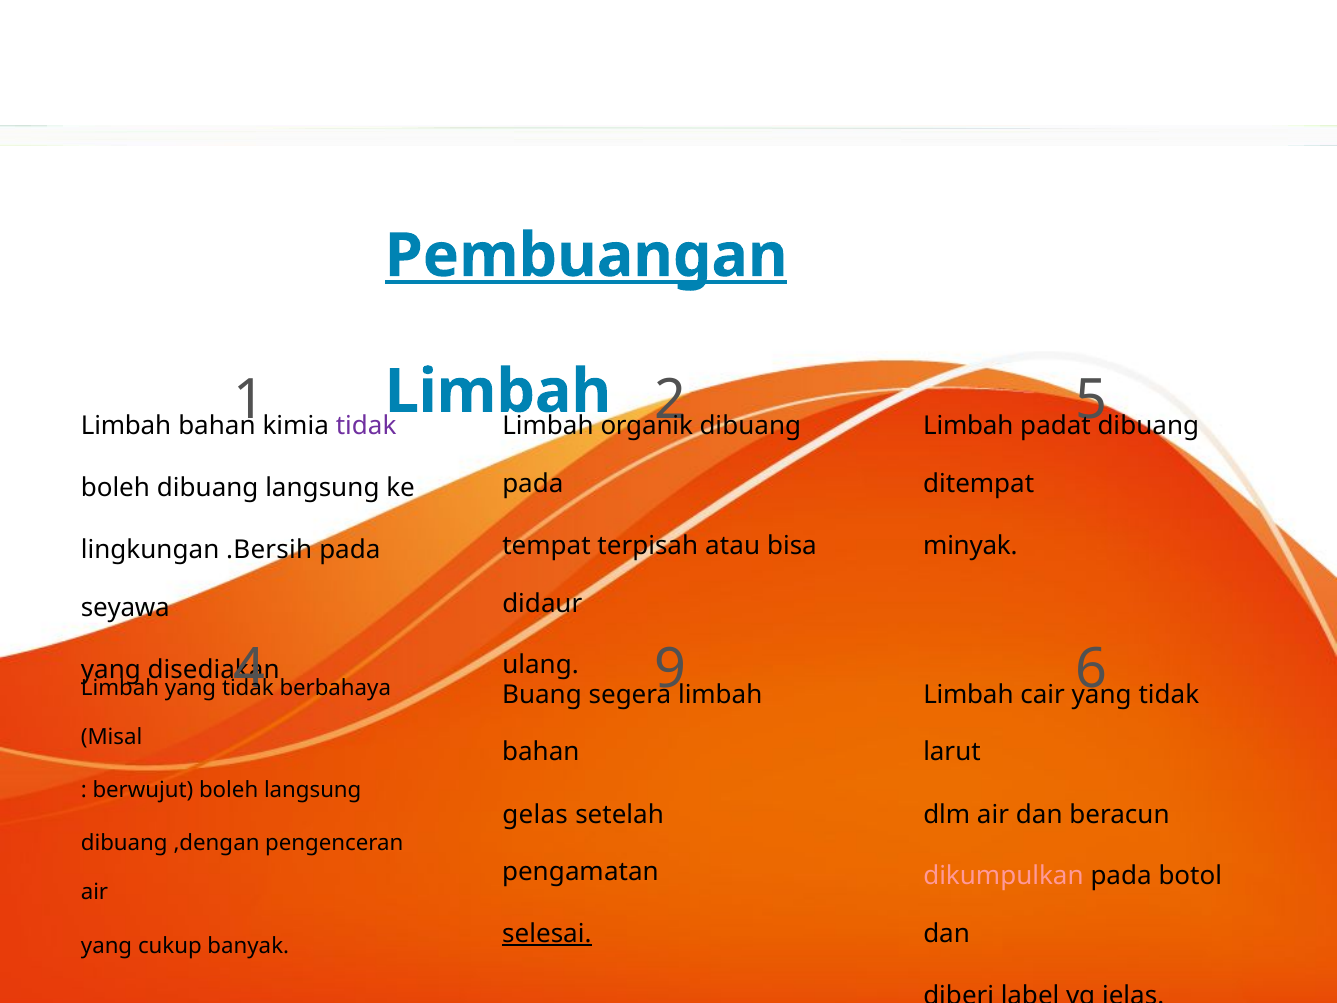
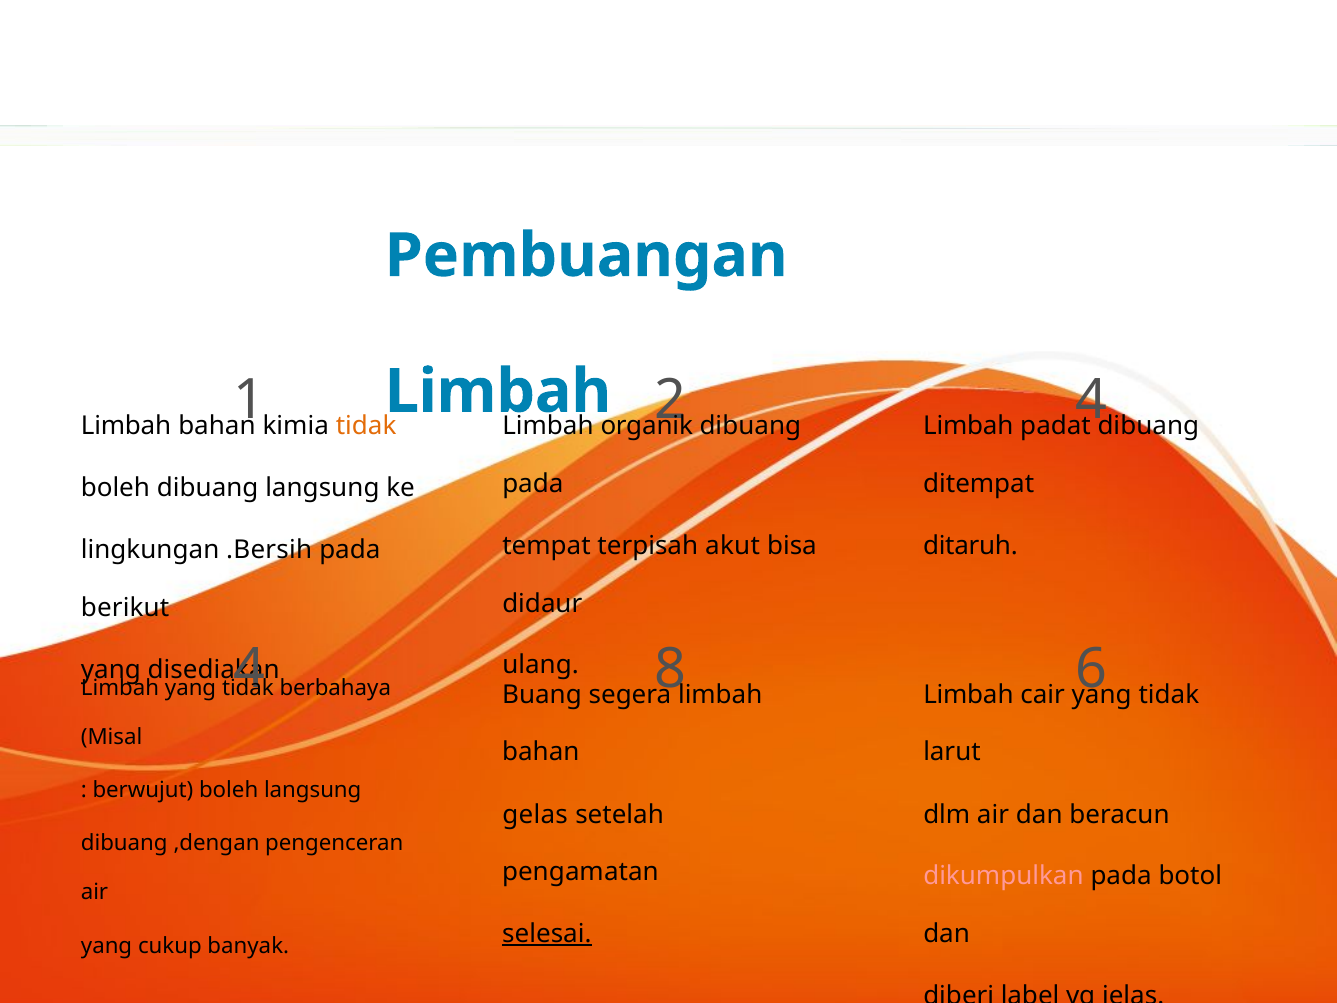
Pembuangan underline: present -> none
5 at (1091, 400): 5 -> 4
tidak at (366, 426) colour: purple -> orange
atau: atau -> akut
minyak: minyak -> ditaruh
seyawa: seyawa -> berikut
9: 9 -> 8
